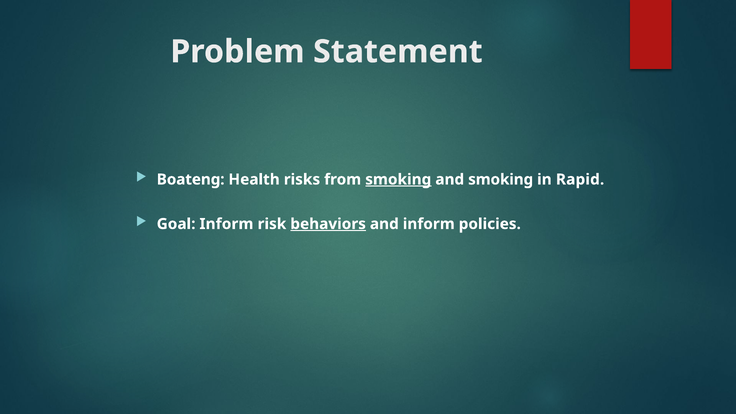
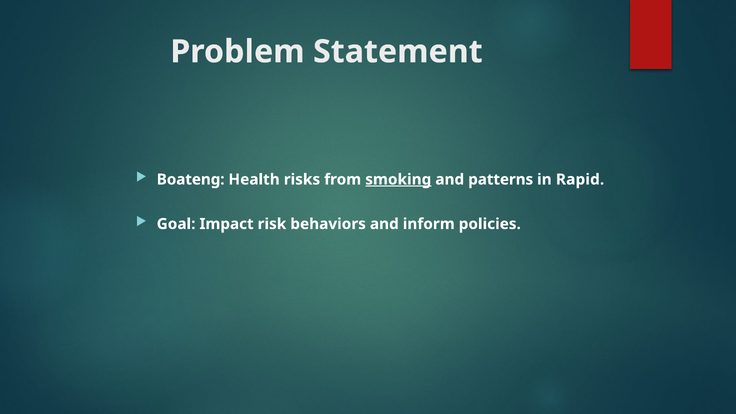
and smoking: smoking -> patterns
Goal Inform: Inform -> Impact
behaviors underline: present -> none
